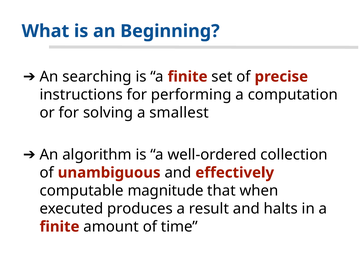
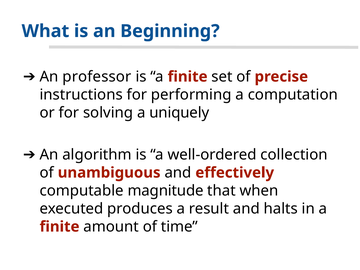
searching: searching -> professor
smallest: smallest -> uniquely
